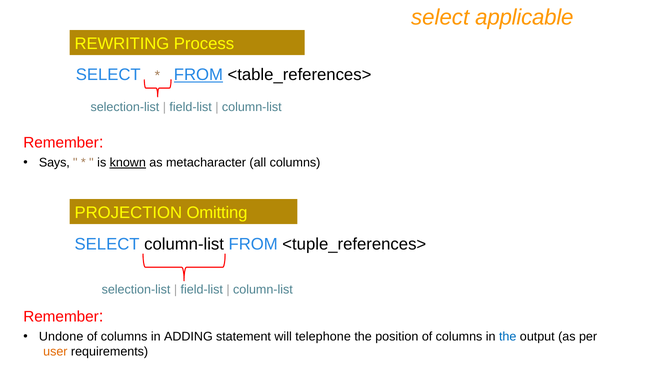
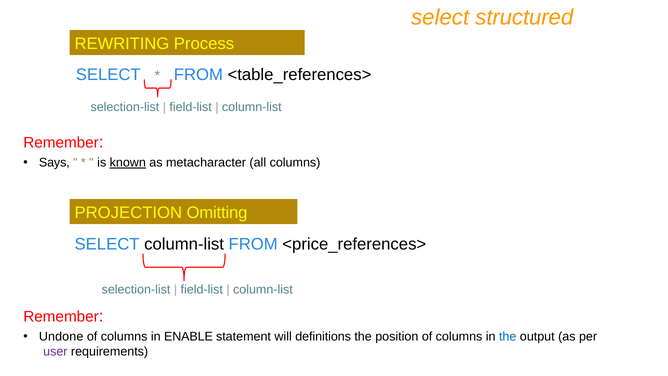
applicable: applicable -> structured
FROM at (198, 75) underline: present -> none
<tuple_references>: <tuple_references> -> <price_references>
ADDING: ADDING -> ENABLE
telephone: telephone -> definitions
user colour: orange -> purple
